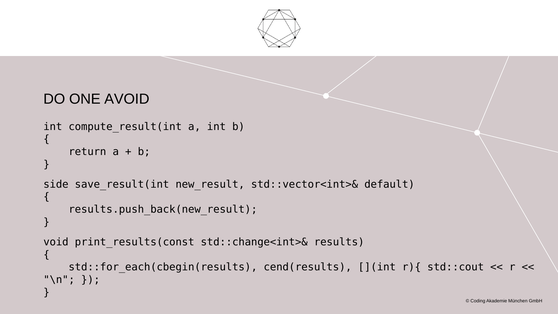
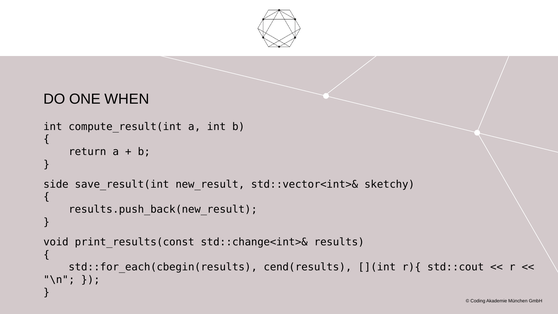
AVOID: AVOID -> WHEN
default: default -> sketchy
